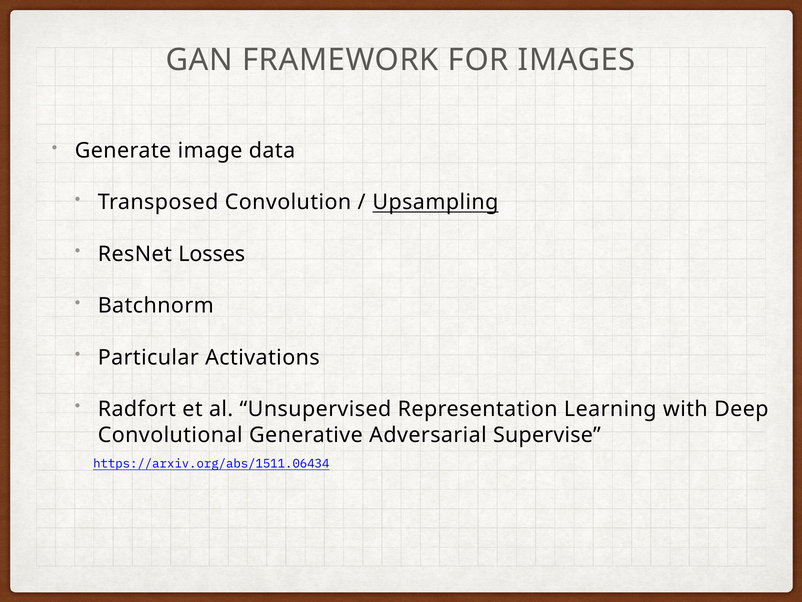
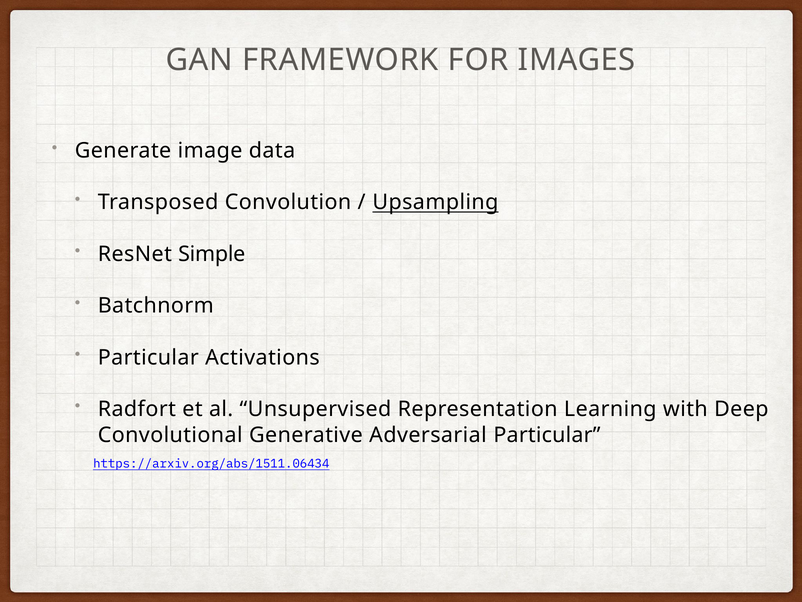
Losses: Losses -> Simple
Adversarial Supervise: Supervise -> Particular
